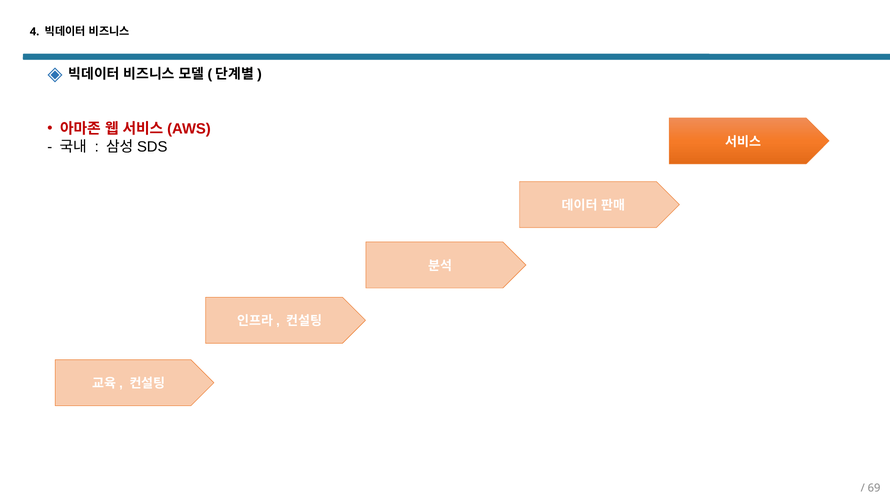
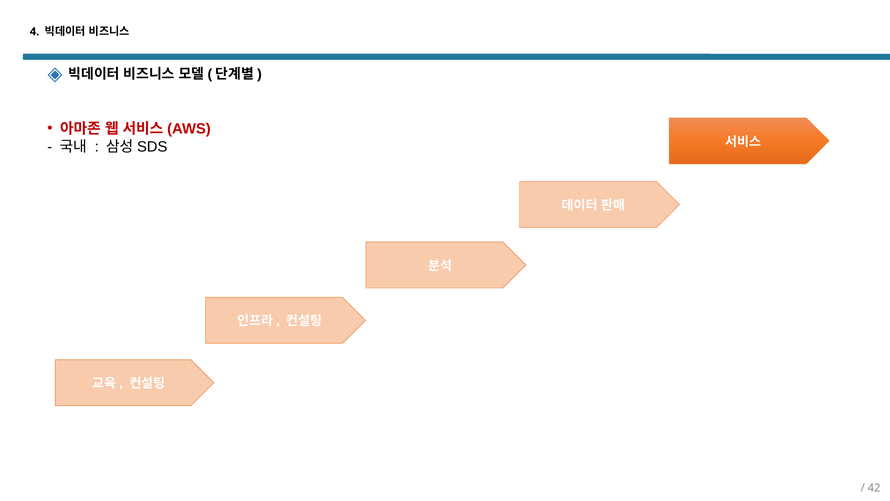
69: 69 -> 42
